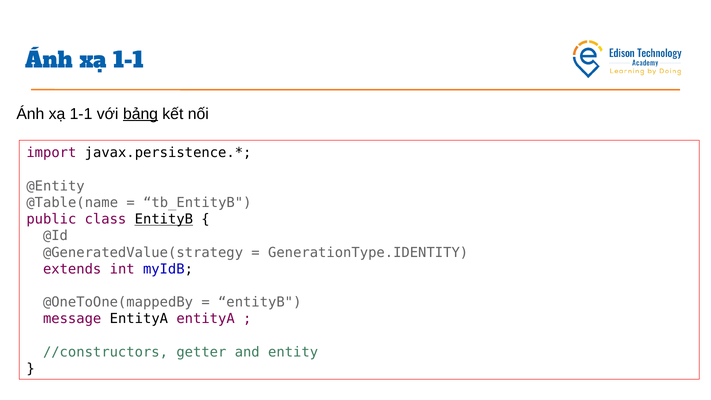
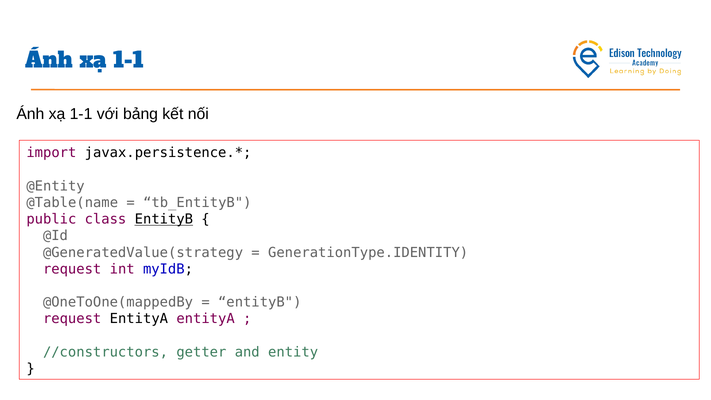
bảng underline: present -> none
extends at (72, 269): extends -> request
message at (72, 319): message -> request
